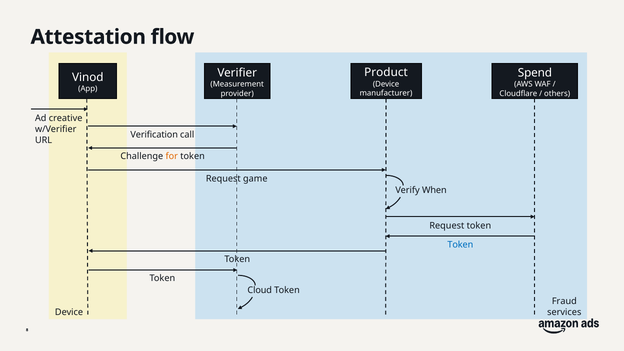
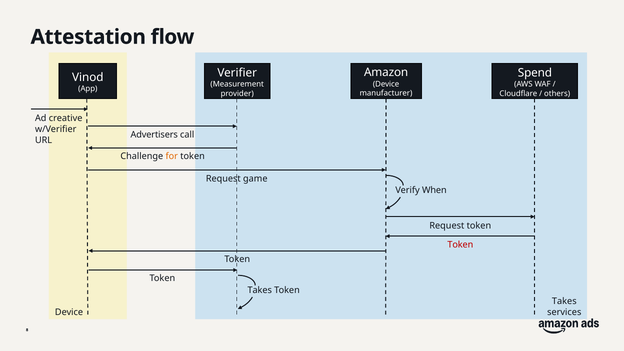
Product: Product -> Amazon
Verification: Verification -> Advertisers
Token at (460, 245) colour: blue -> red
Cloud at (260, 290): Cloud -> Takes
Fraud at (564, 301): Fraud -> Takes
